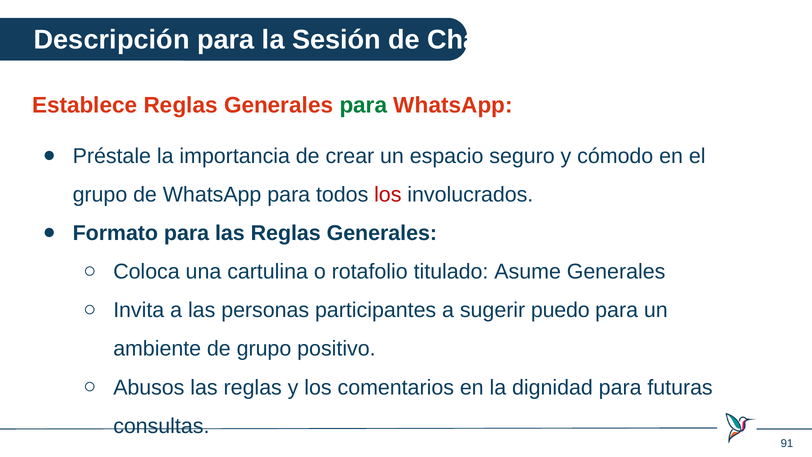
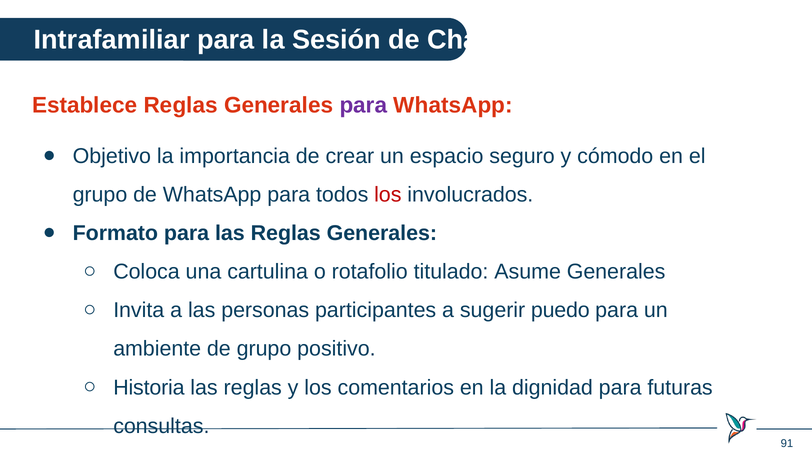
Descripción: Descripción -> Intrafamiliar
para at (363, 105) colour: green -> purple
Préstale: Préstale -> Objetivo
Abusos: Abusos -> Historia
